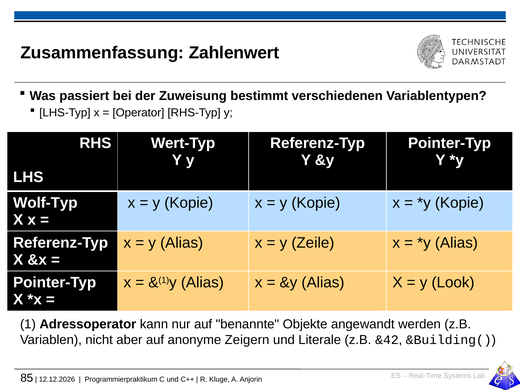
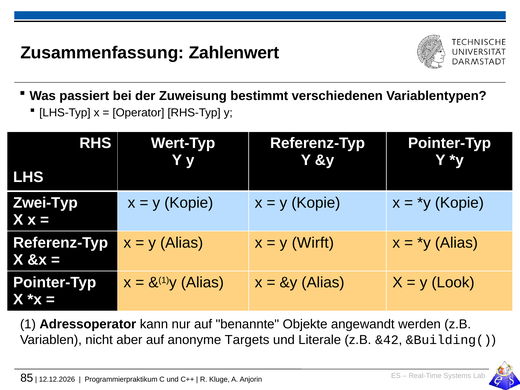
Wolf-Typ: Wolf-Typ -> Zwei-Typ
Zeile: Zeile -> Wirft
Zeigern: Zeigern -> Targets
